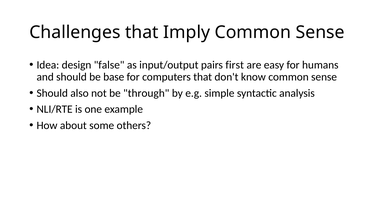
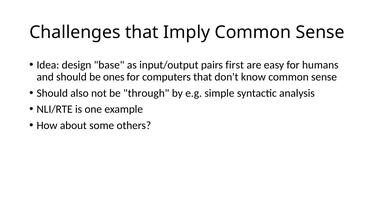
false: false -> base
base: base -> ones
